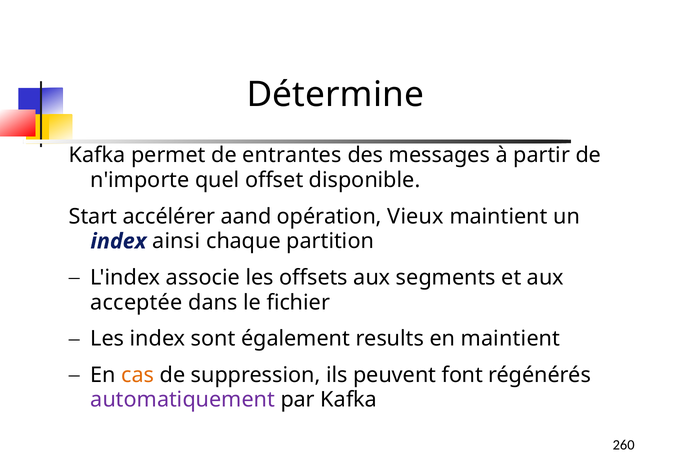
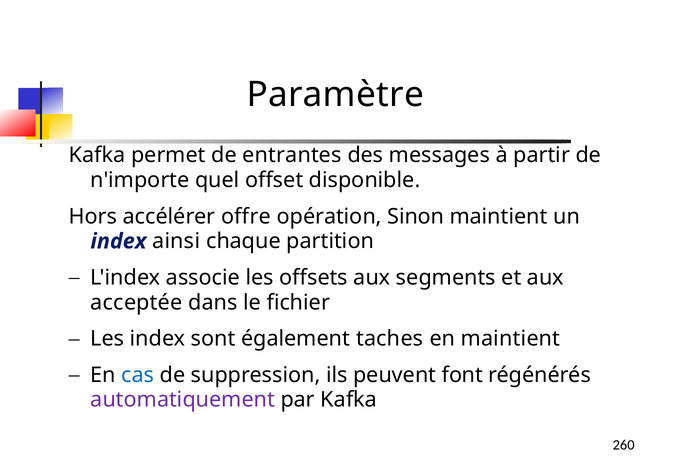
Détermine: Détermine -> Paramètre
Start: Start -> Hors
aand: aand -> offre
Vieux: Vieux -> Sinon
results: results -> taches
cas colour: orange -> blue
